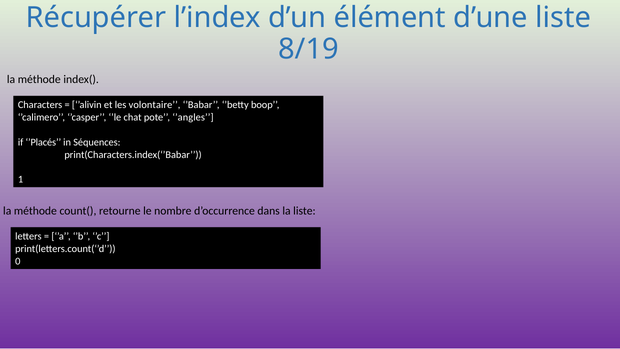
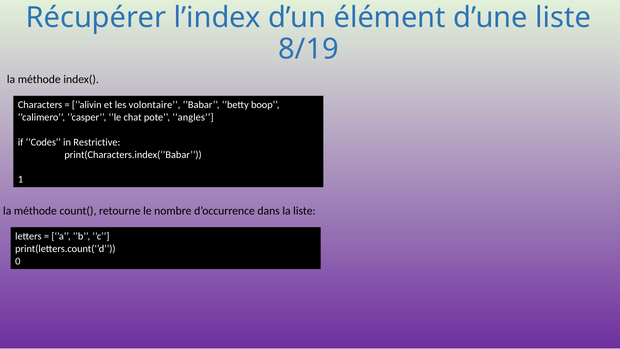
’Placés: ’Placés -> ’Codes
Séquences: Séquences -> Restrictive
